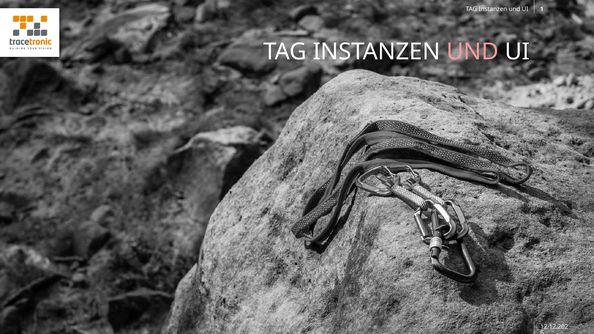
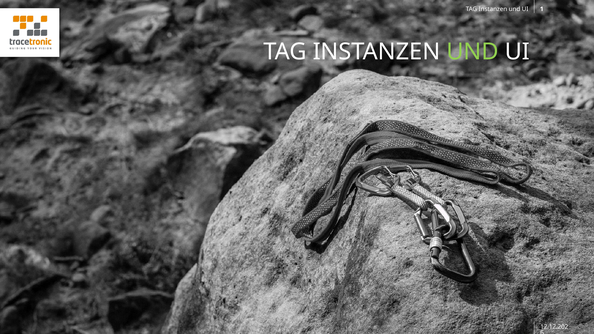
UND at (472, 52) colour: pink -> light green
